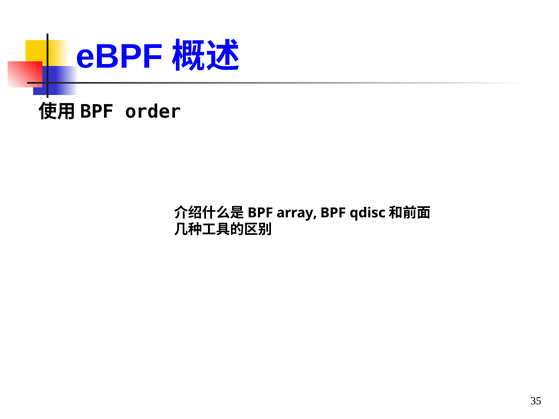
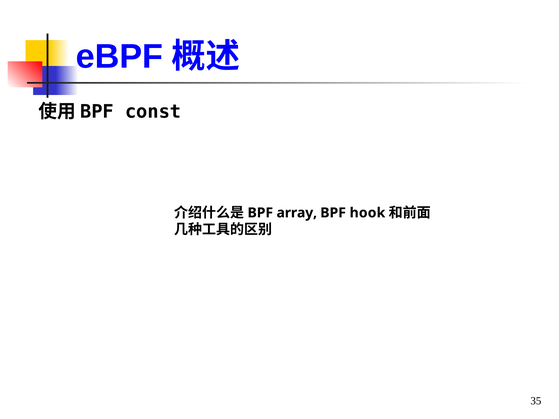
order: order -> const
qdisc: qdisc -> hook
